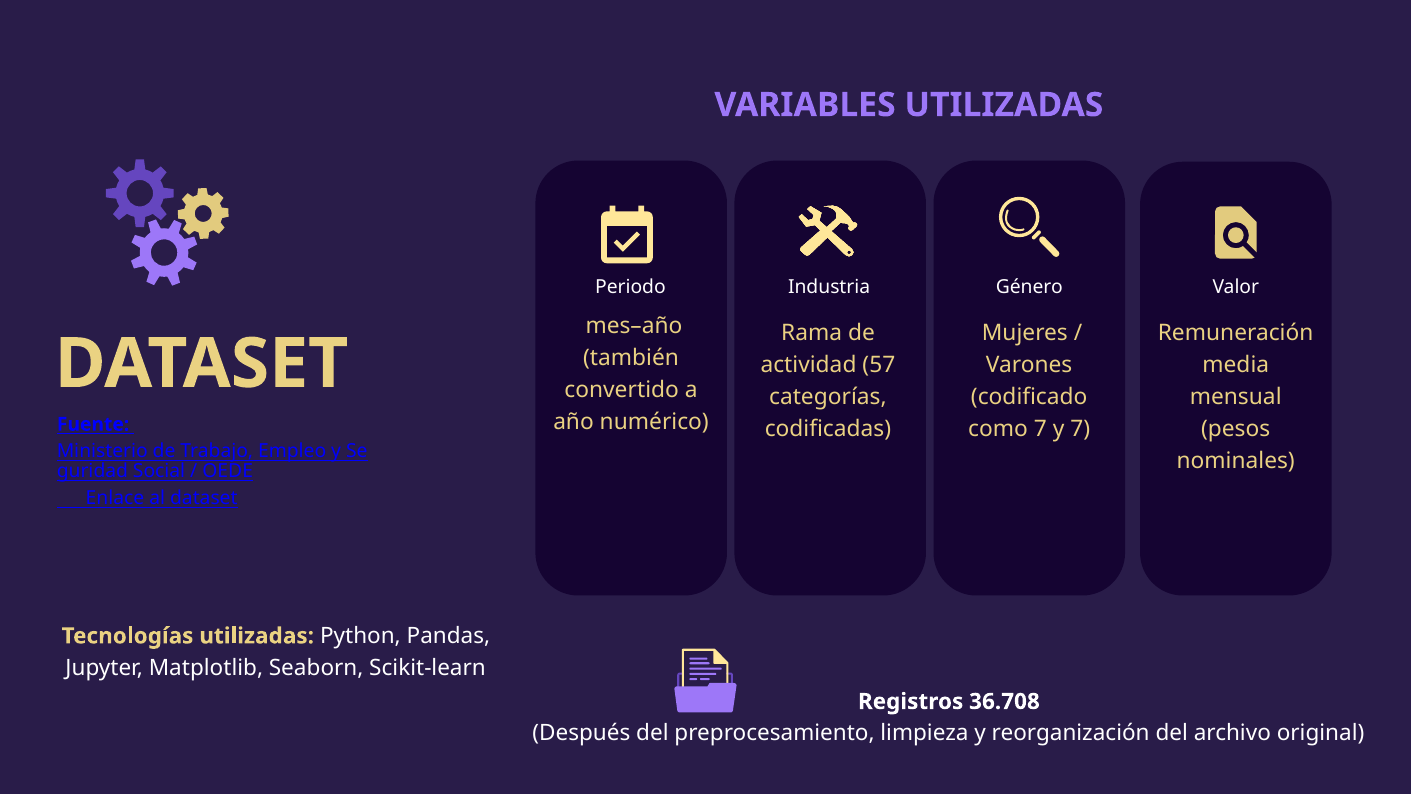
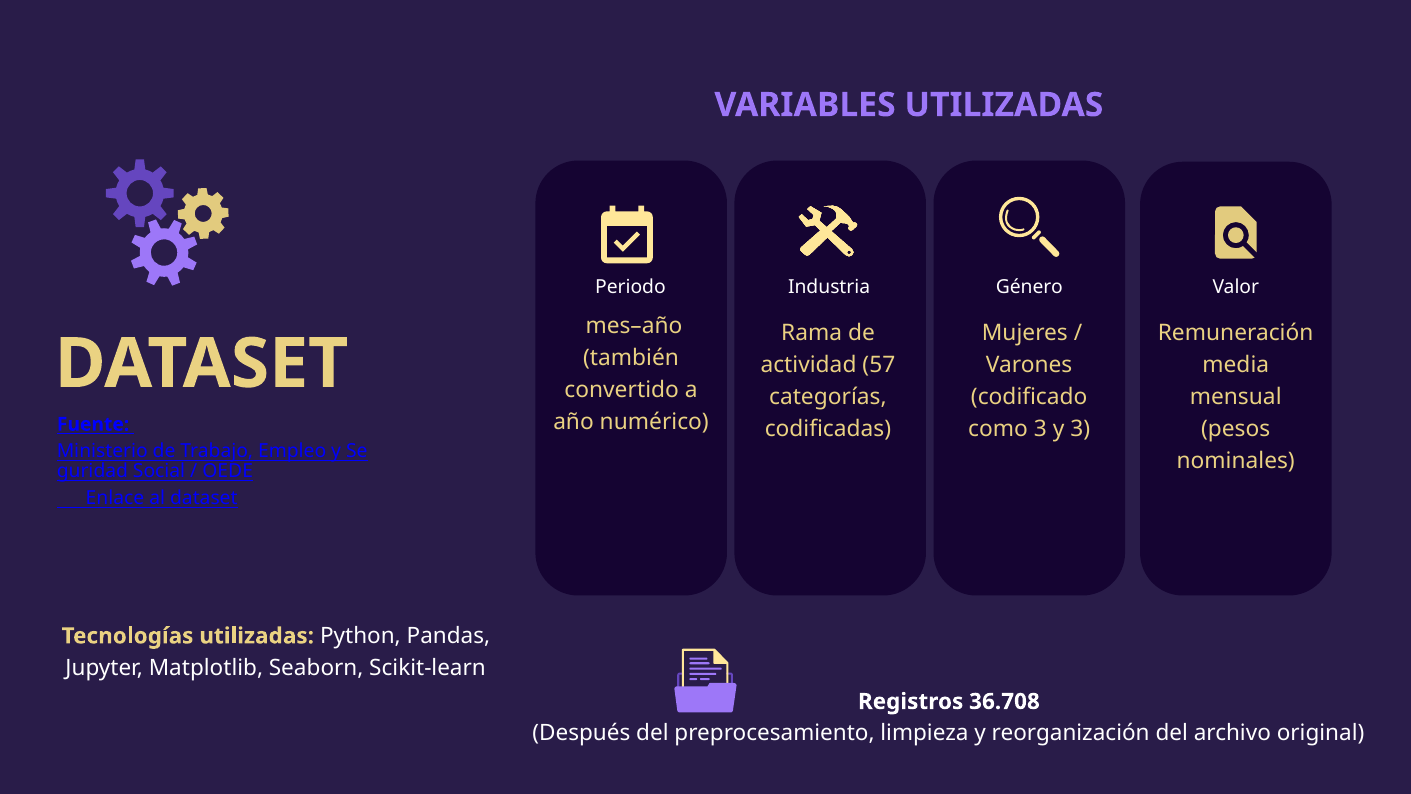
como 7: 7 -> 3
y 7: 7 -> 3
